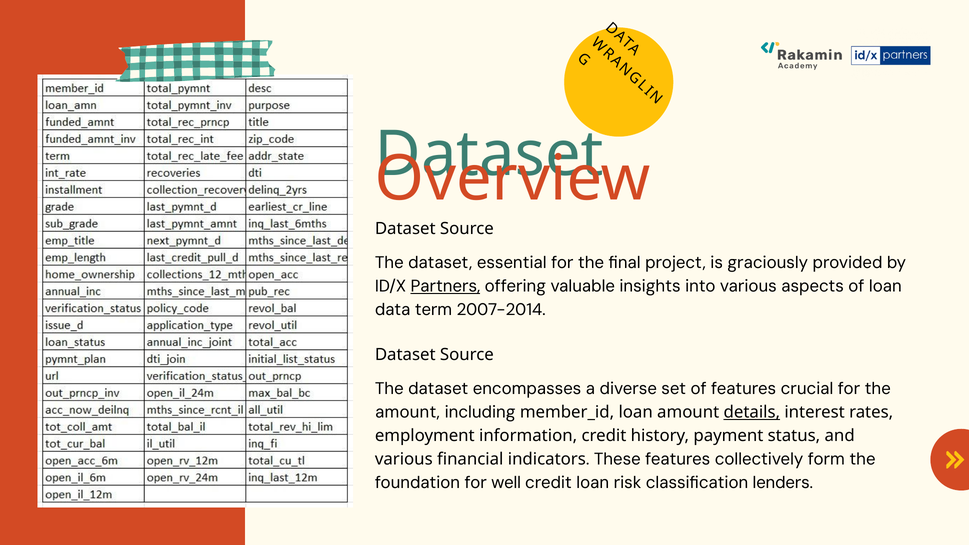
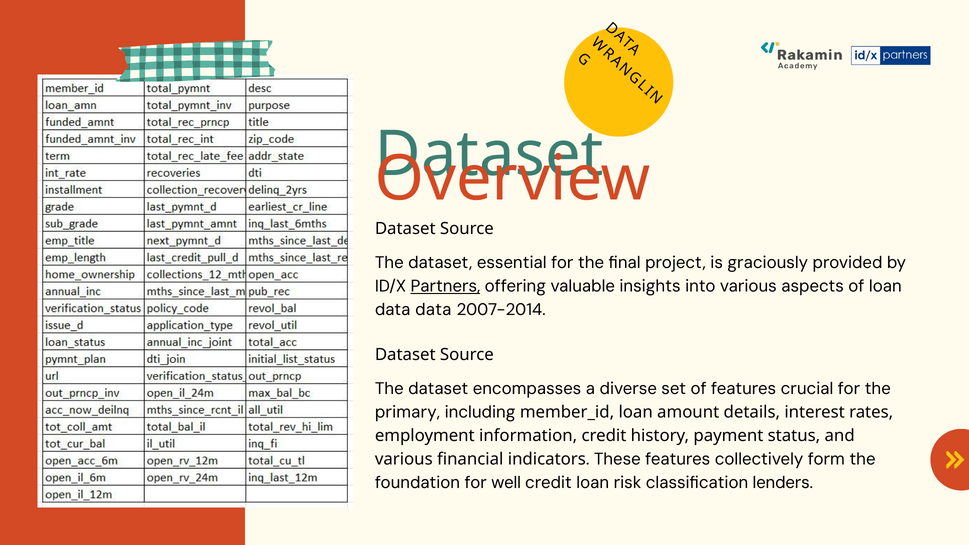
data term: term -> data
amount at (407, 412): amount -> primary
details underline: present -> none
